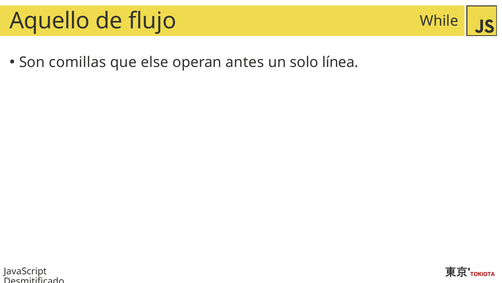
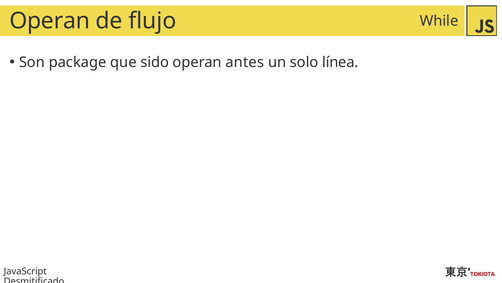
Aquello at (50, 21): Aquello -> Operan
comillas: comillas -> package
else: else -> sido
